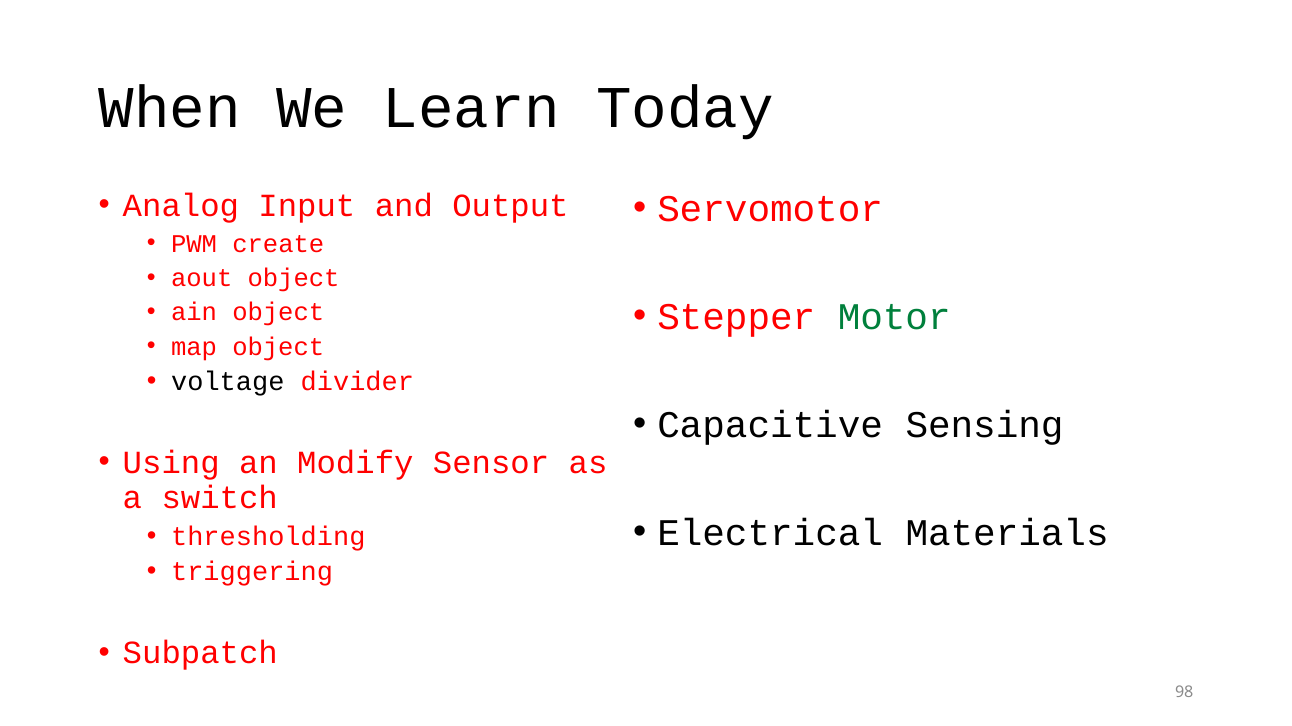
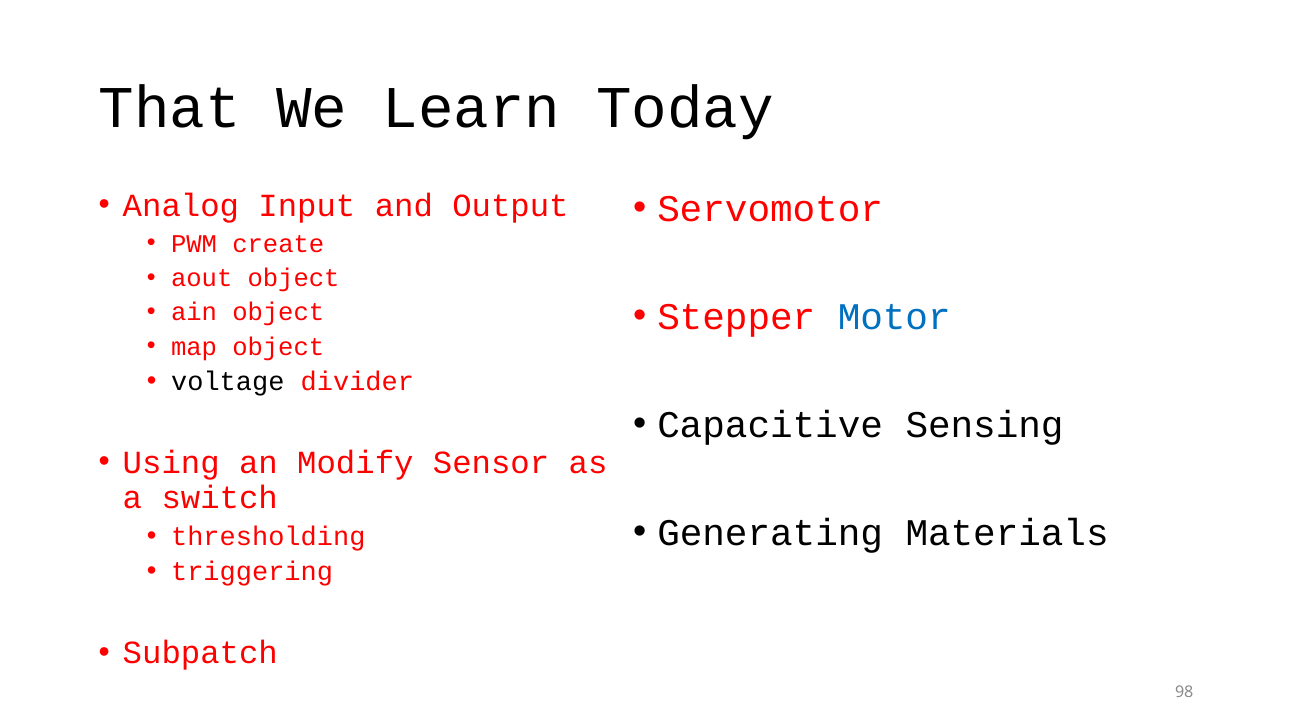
When: When -> That
Motor colour: green -> blue
Electrical: Electrical -> Generating
